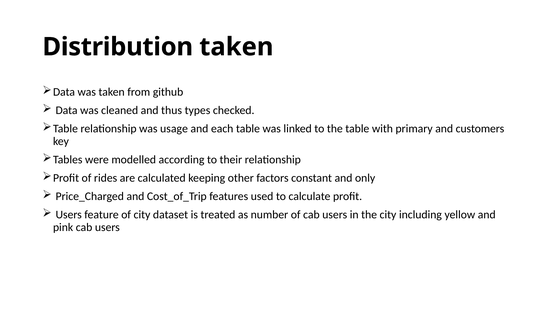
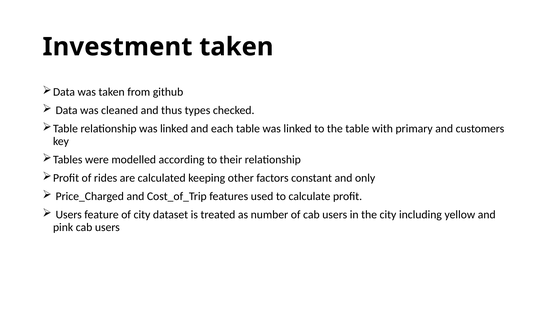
Distribution: Distribution -> Investment
relationship was usage: usage -> linked
